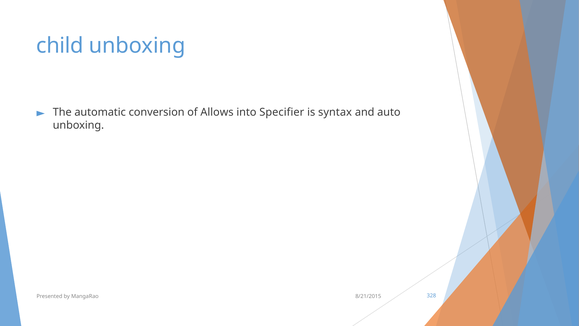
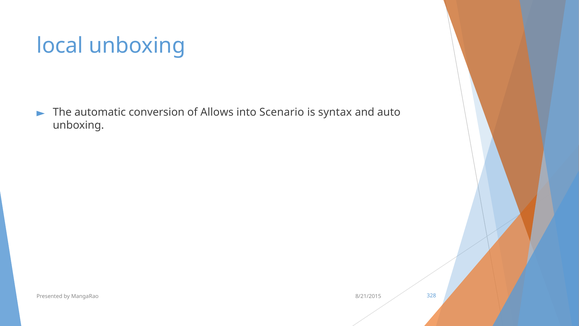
child: child -> local
Specifier: Specifier -> Scenario
